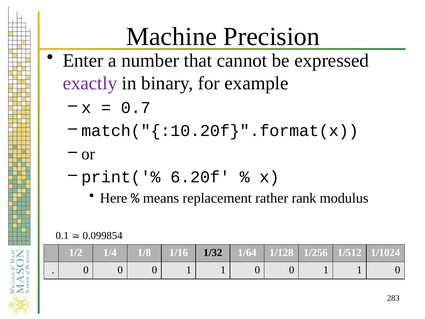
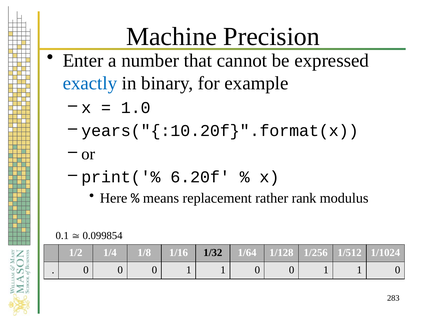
exactly colour: purple -> blue
0.7: 0.7 -> 1.0
match("{:10.20f}".format(x: match("{:10.20f}".format(x -> years("{:10.20f}".format(x
